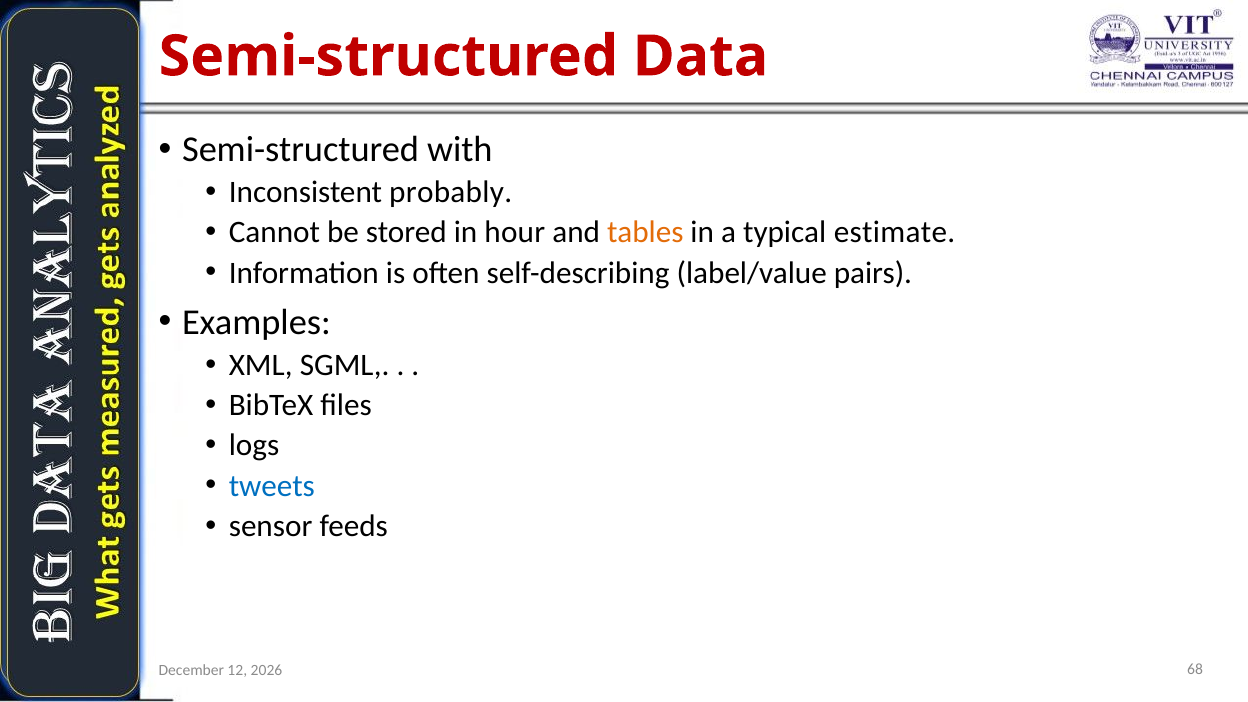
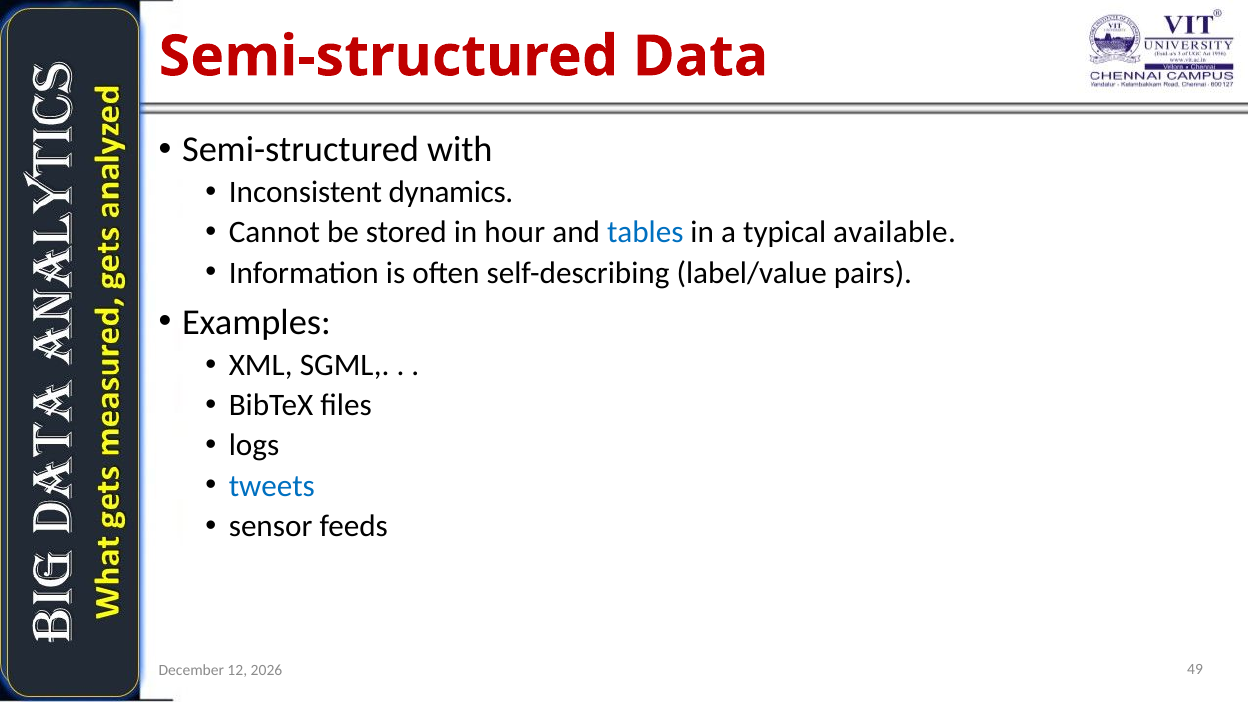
probably: probably -> dynamics
tables colour: orange -> blue
estimate: estimate -> available
68: 68 -> 49
